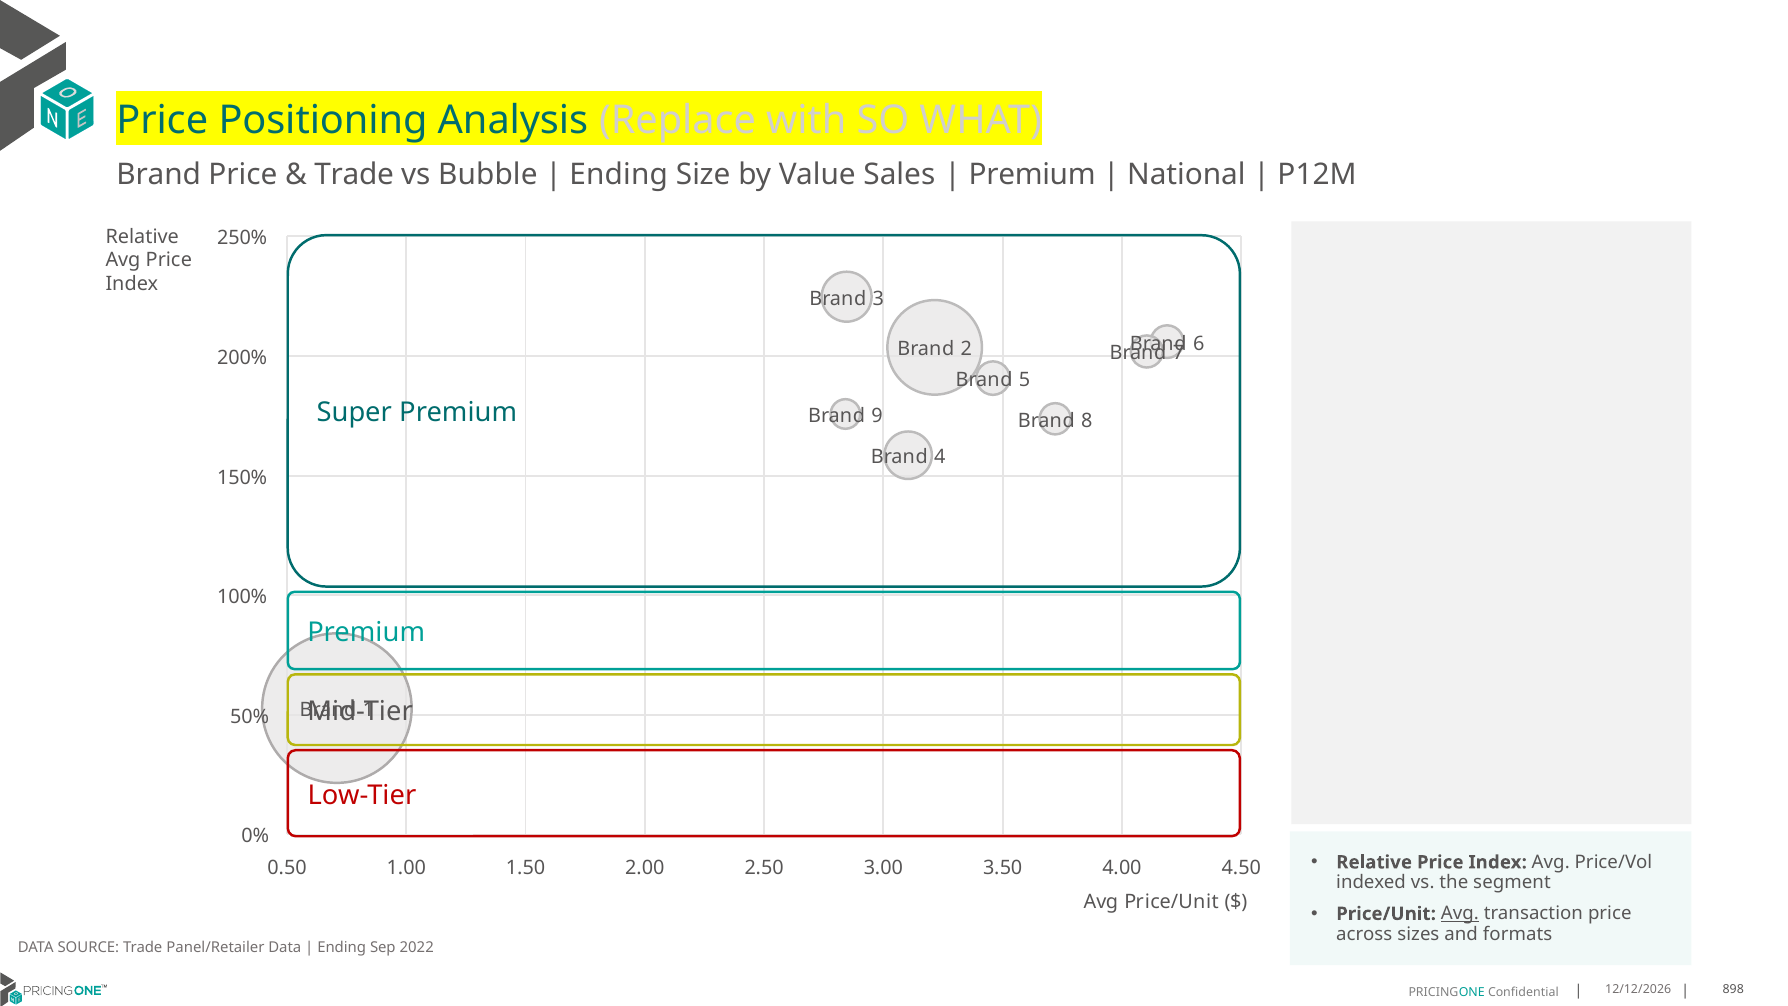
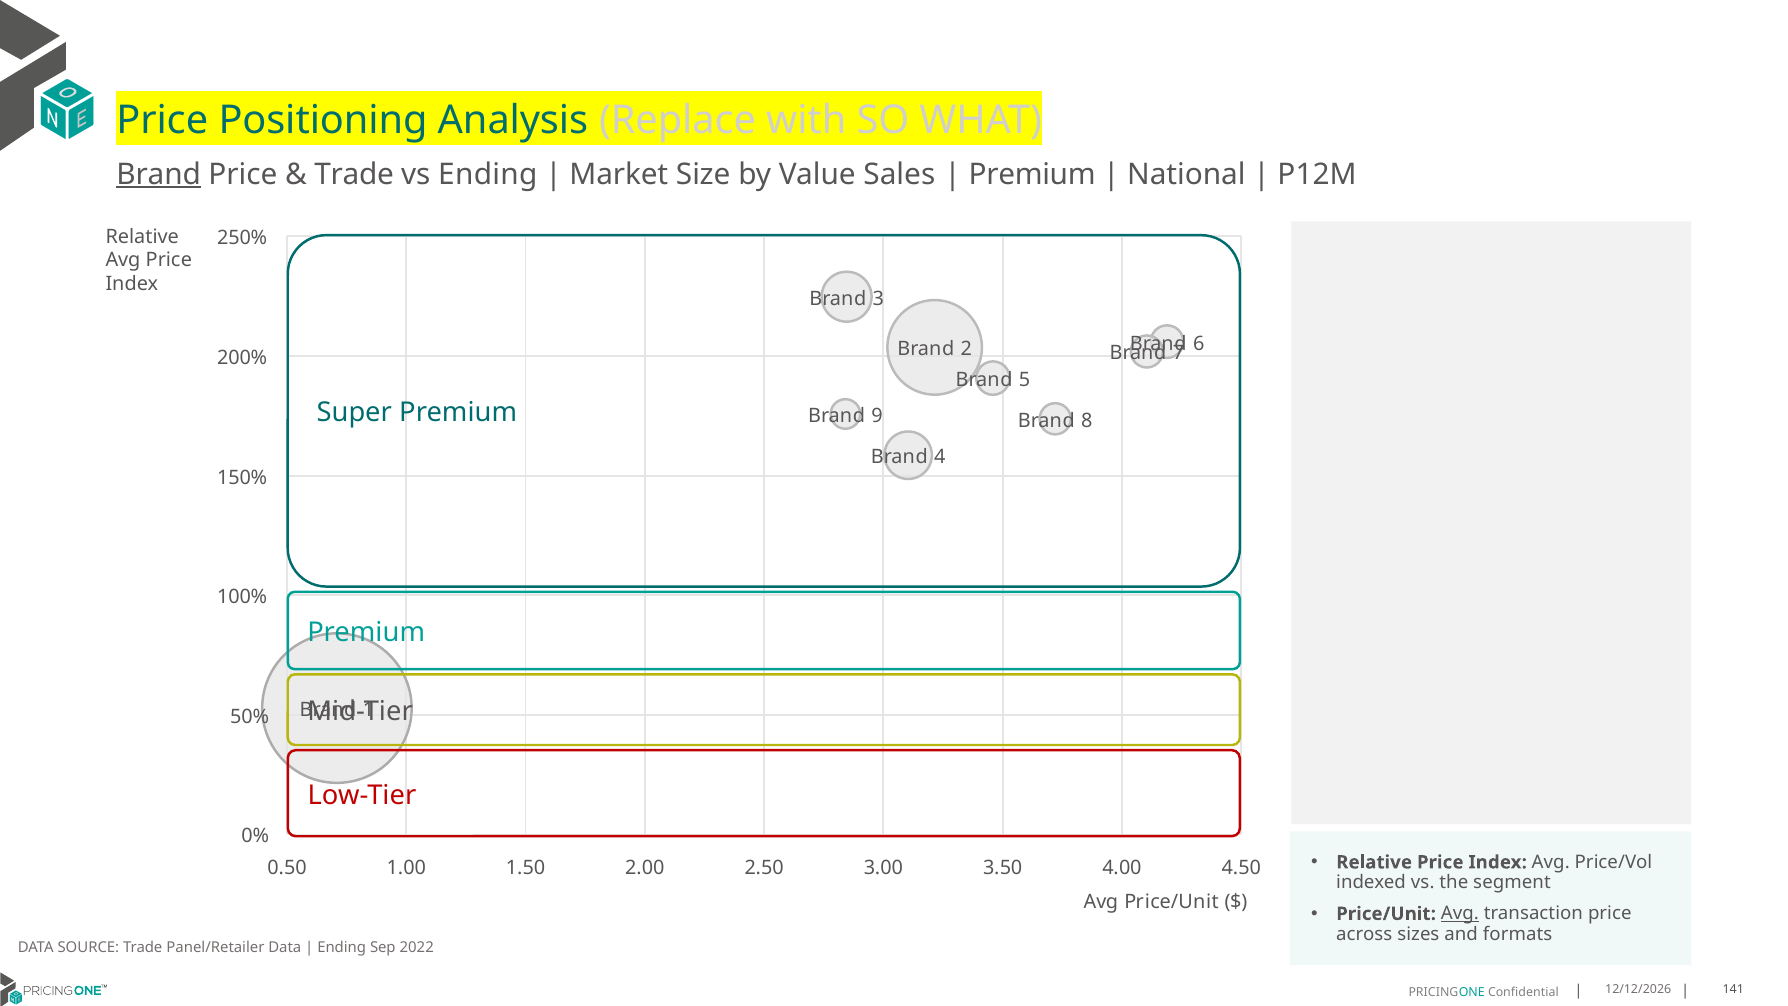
Brand at (159, 174) underline: none -> present
vs Bubble: Bubble -> Ending
Ending at (619, 174): Ending -> Market
898: 898 -> 141
